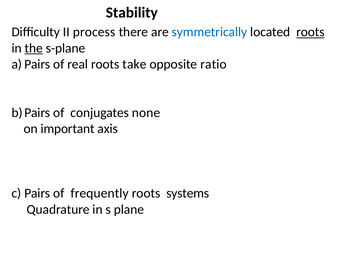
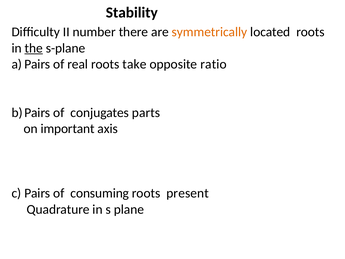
process: process -> number
symmetrically colour: blue -> orange
roots at (310, 32) underline: present -> none
none: none -> parts
frequently: frequently -> consuming
systems: systems -> present
